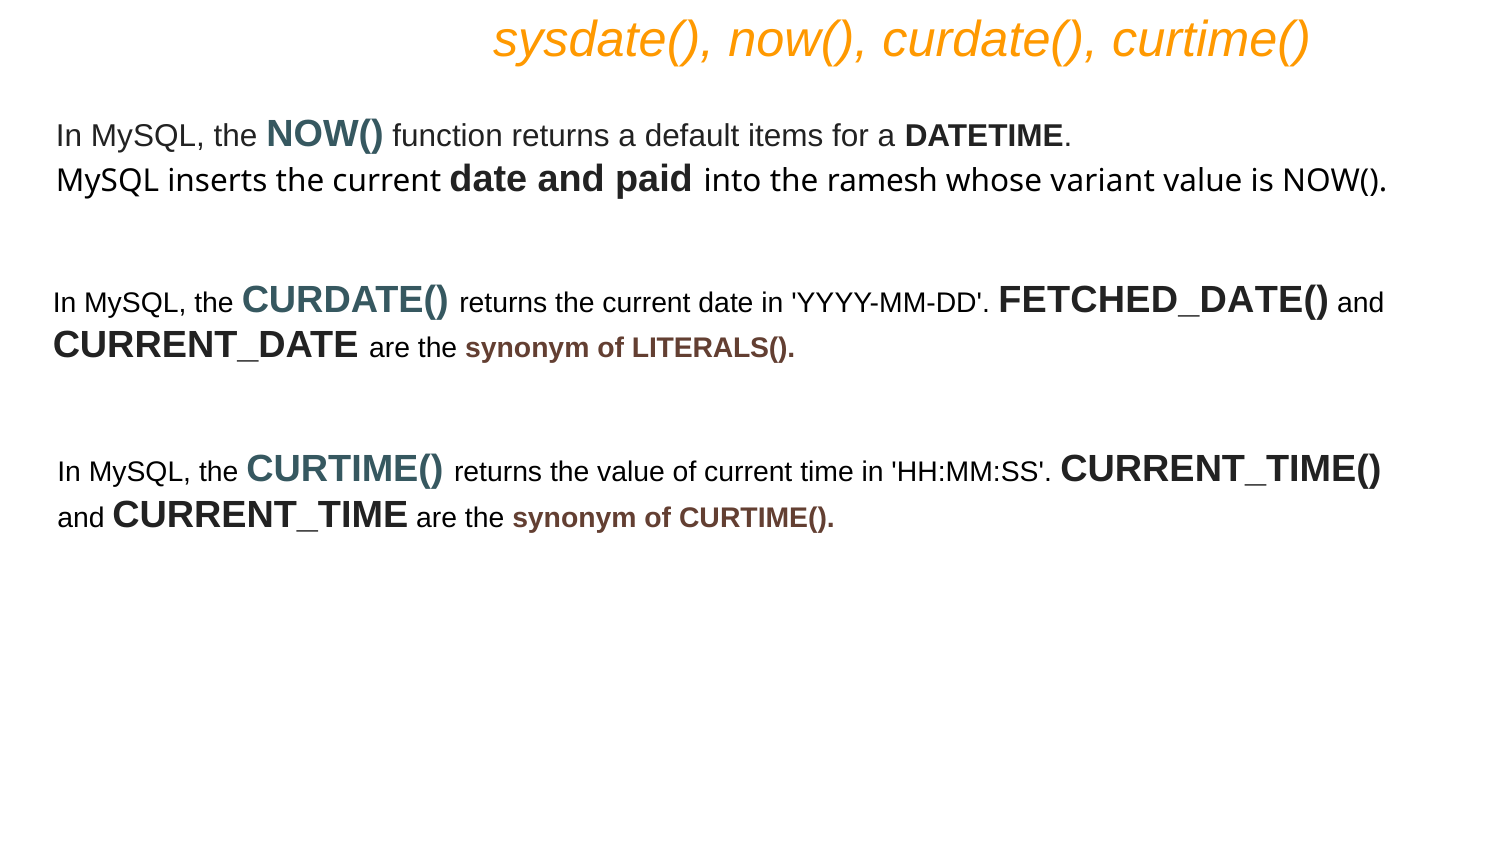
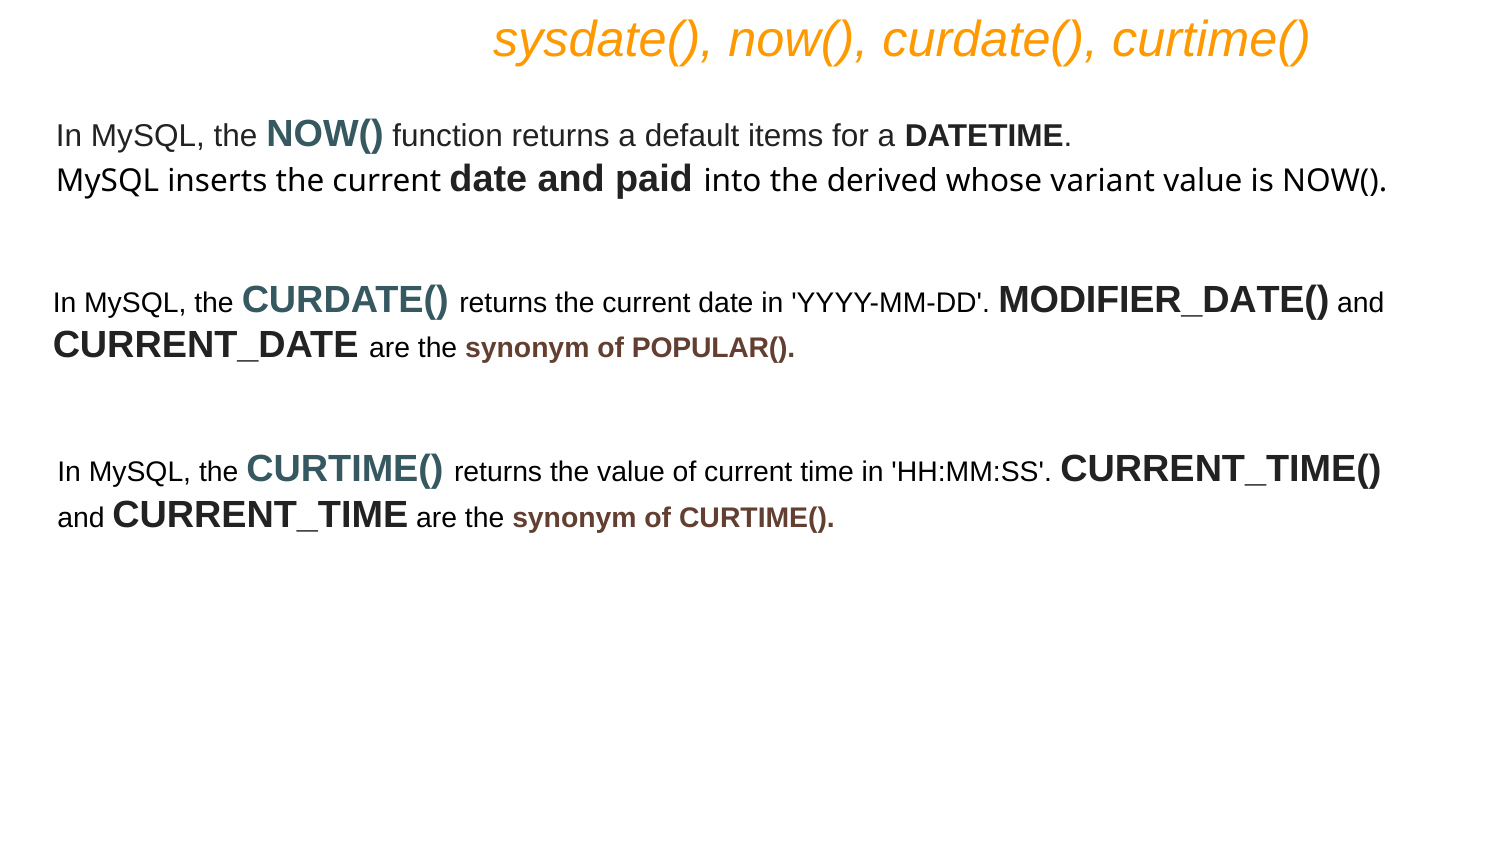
ramesh: ramesh -> derived
FETCHED_DATE(: FETCHED_DATE( -> MODIFIER_DATE(
LITERALS(: LITERALS( -> POPULAR(
